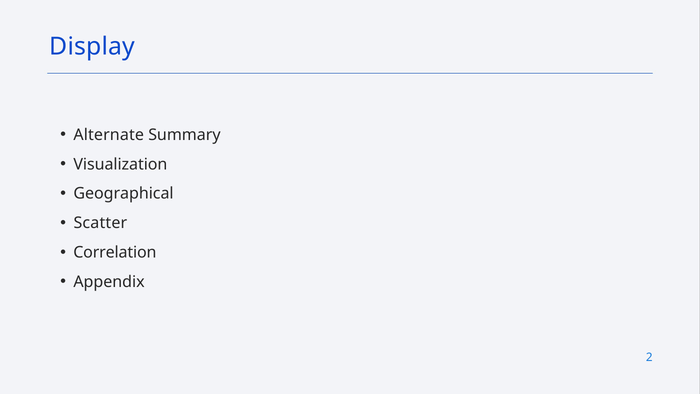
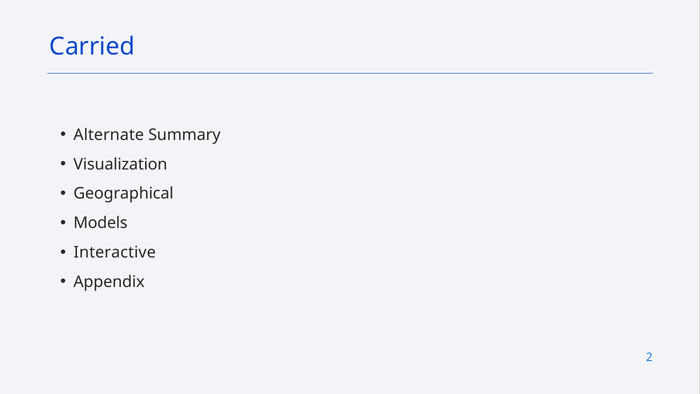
Display: Display -> Carried
Scatter: Scatter -> Models
Correlation: Correlation -> Interactive
